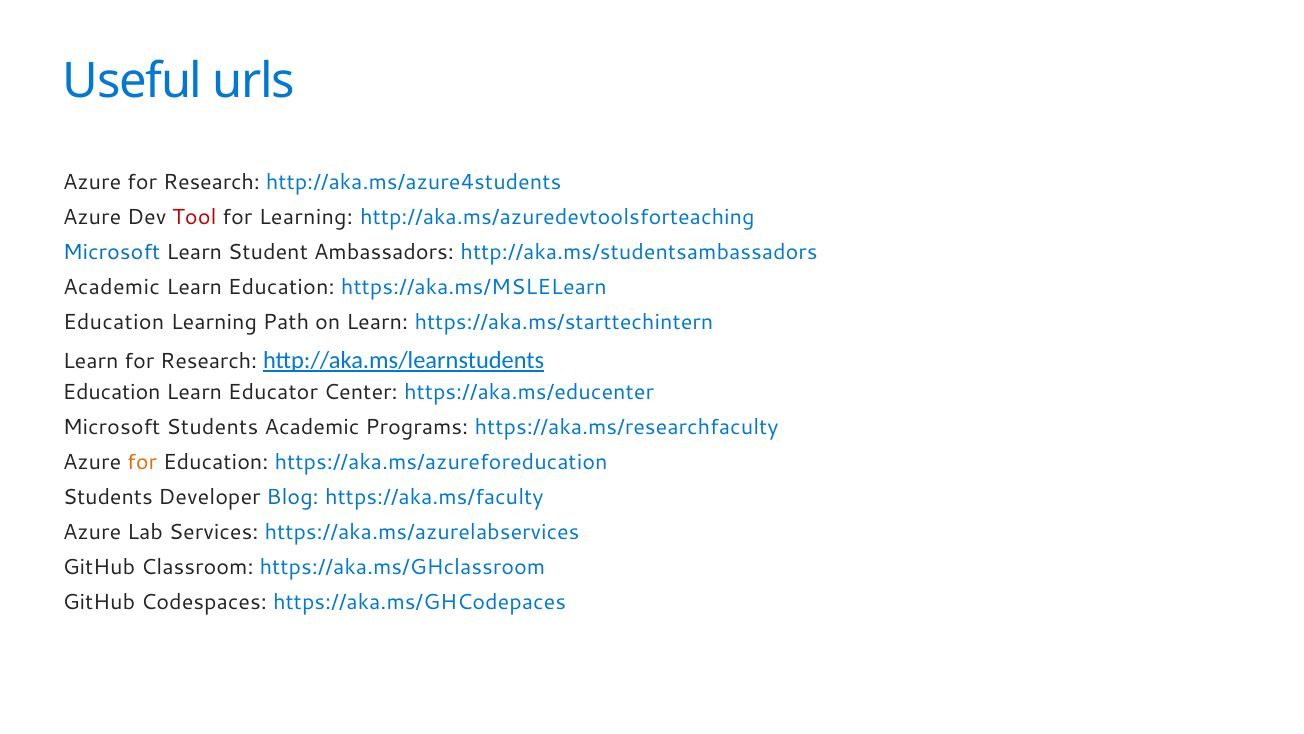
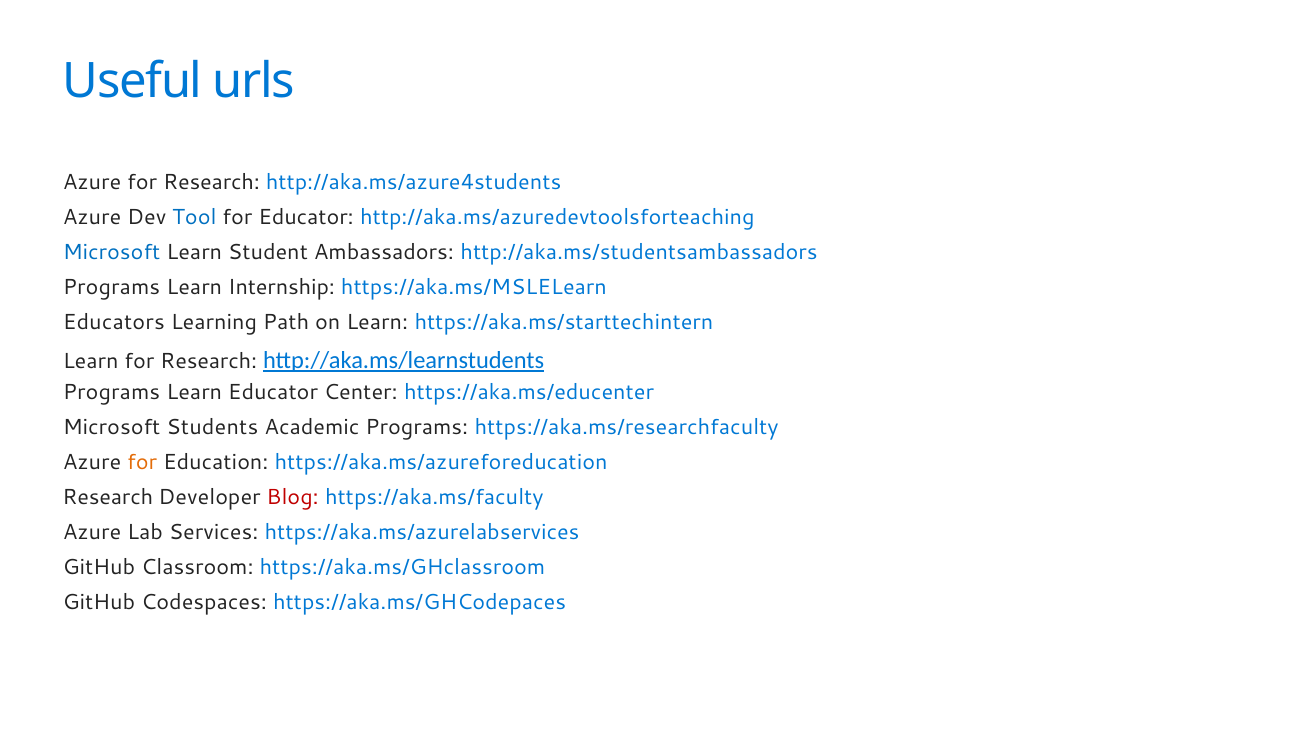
Tool colour: red -> blue
for Learning: Learning -> Educator
Academic at (111, 288): Academic -> Programs
Learn Education: Education -> Internship
Education at (114, 323): Education -> Educators
Education at (112, 392): Education -> Programs
Students at (108, 497): Students -> Research
Blog colour: blue -> red
